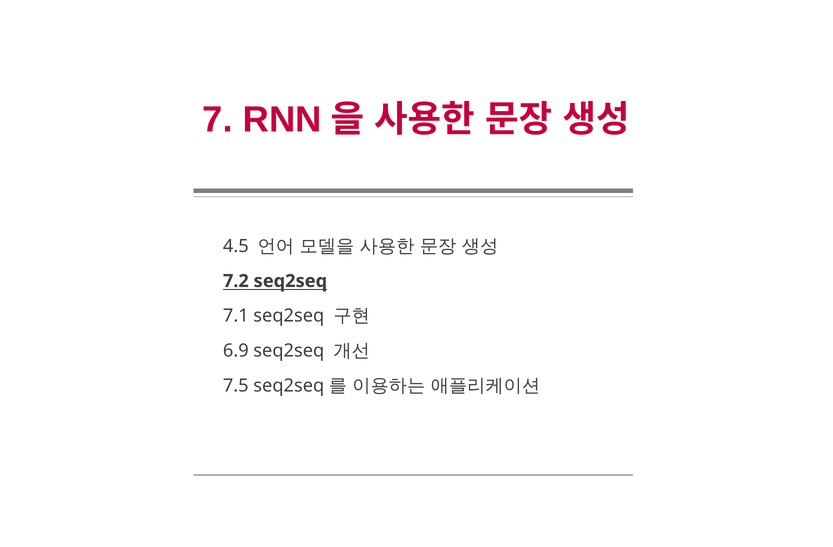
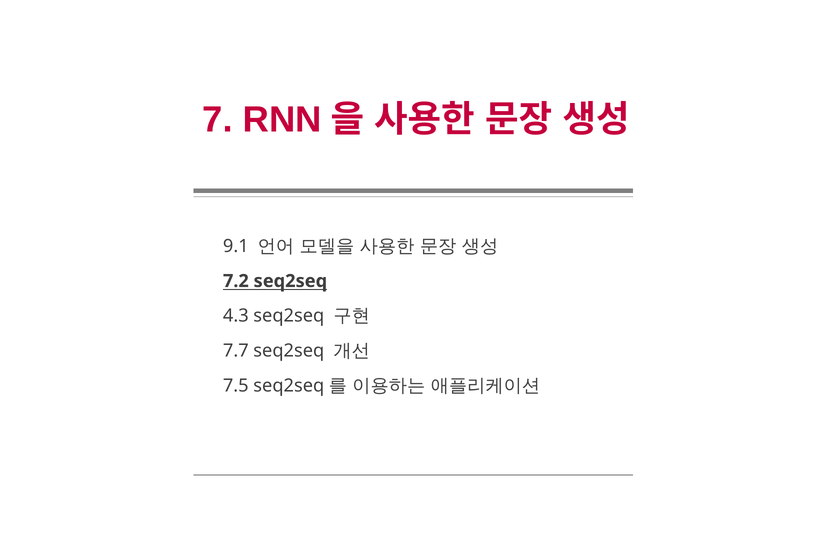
4.5: 4.5 -> 9.1
7.1: 7.1 -> 4.3
6.9: 6.9 -> 7.7
